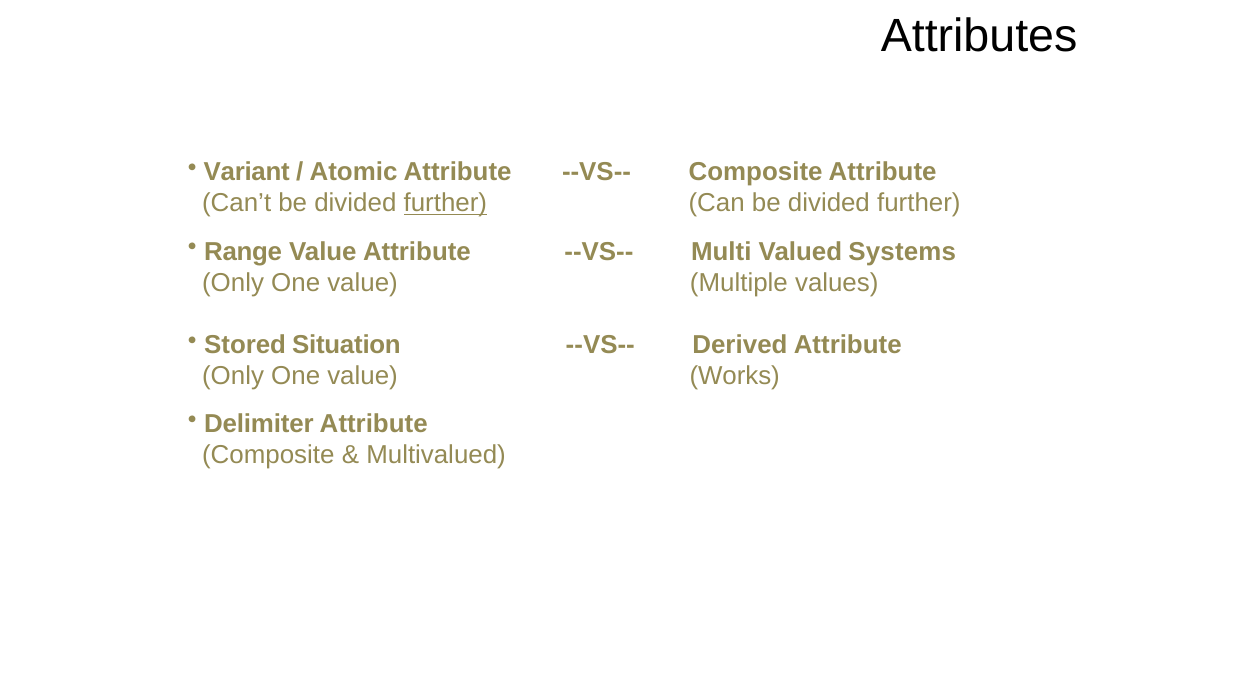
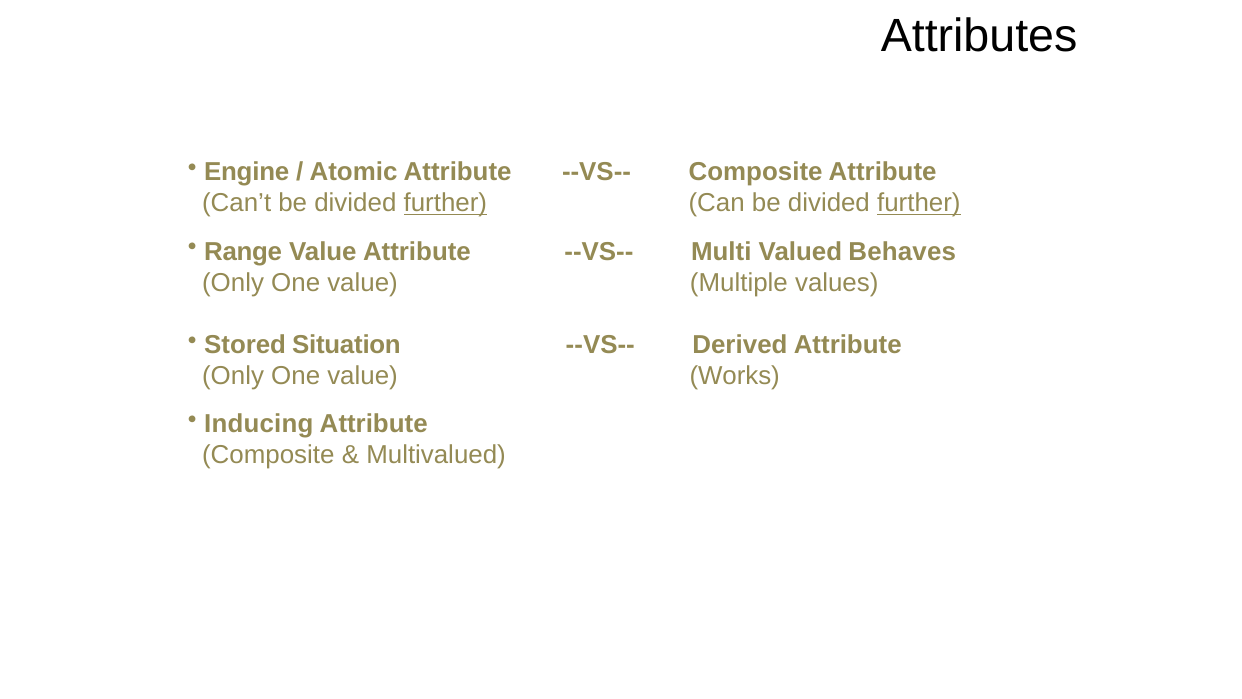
Variant: Variant -> Engine
further at (919, 203) underline: none -> present
Systems: Systems -> Behaves
Delimiter: Delimiter -> Inducing
